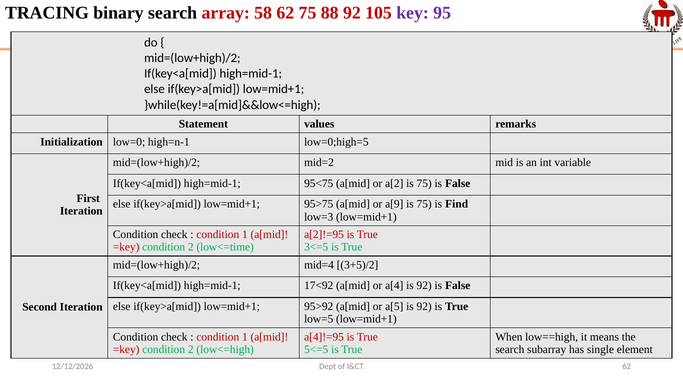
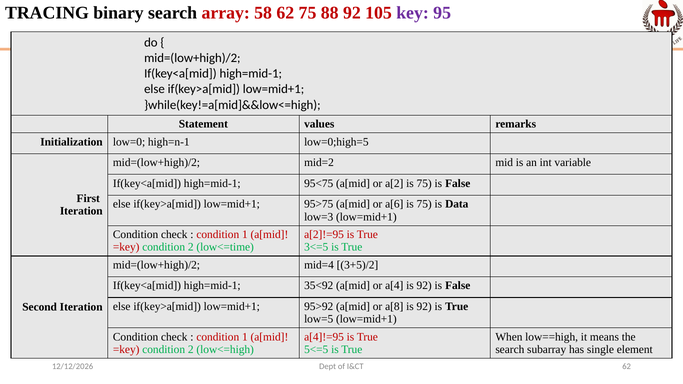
a[9: a[9 -> a[6
Find: Find -> Data
17<92: 17<92 -> 35<92
a[5: a[5 -> a[8
